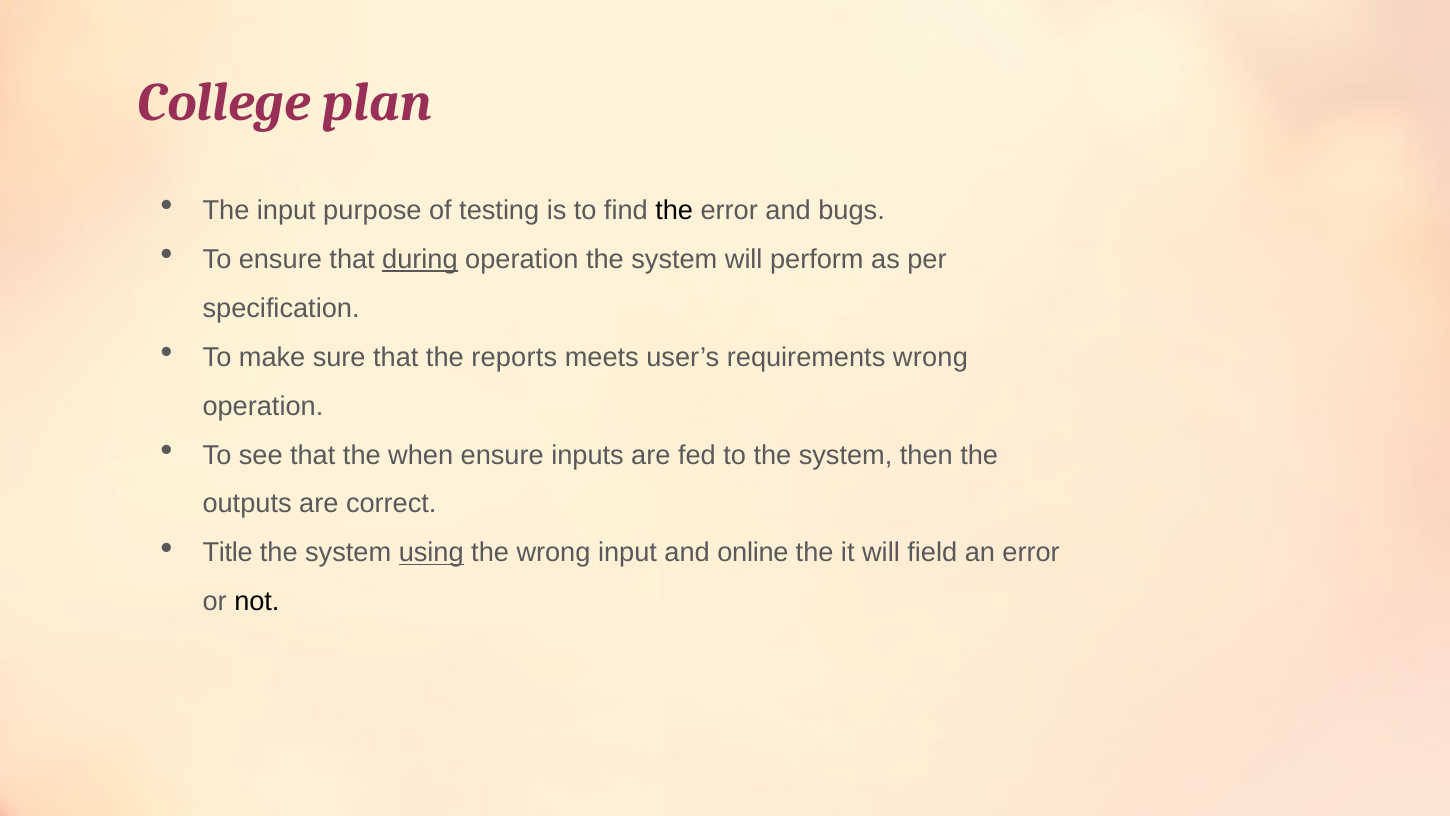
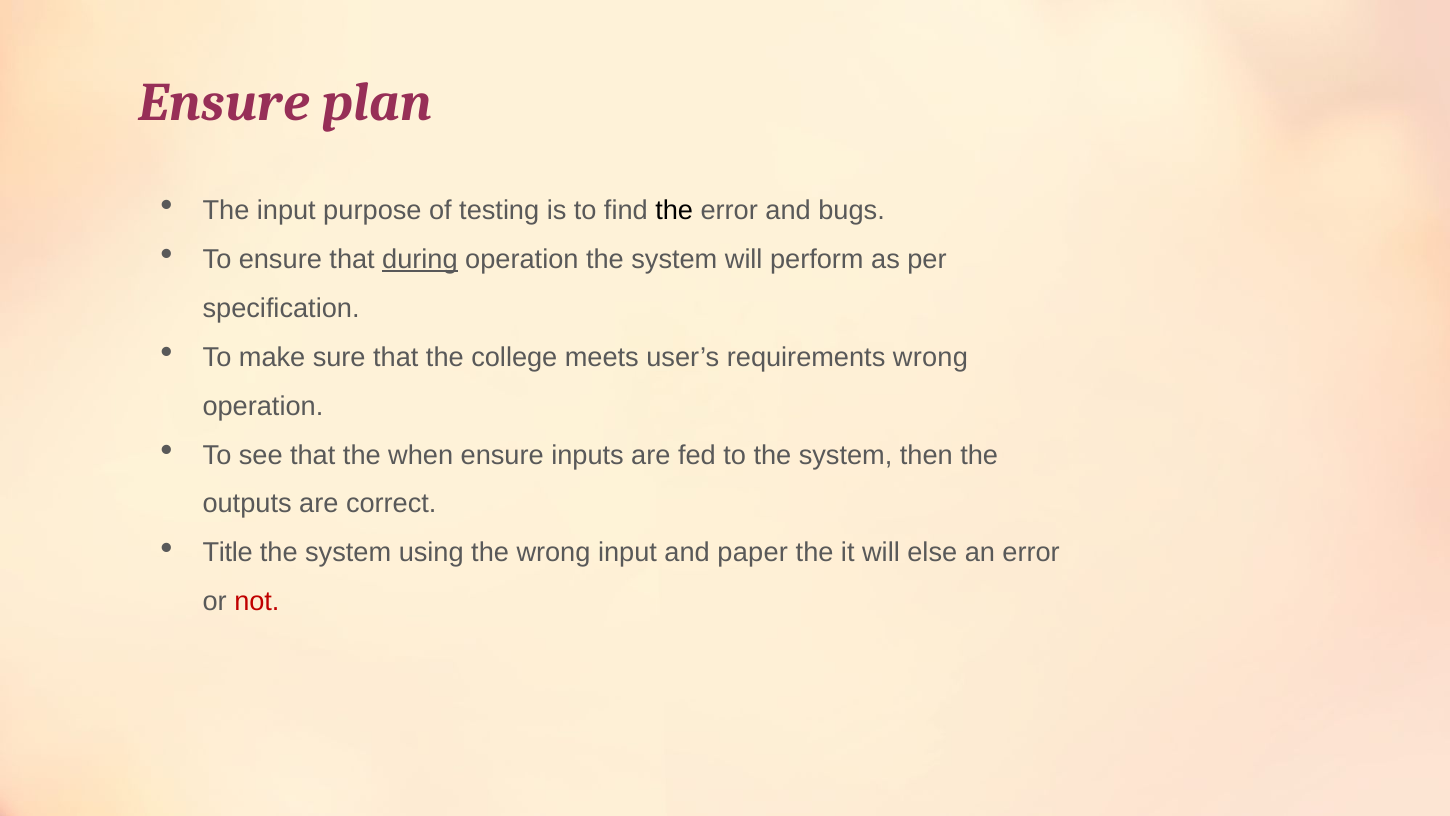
College at (224, 103): College -> Ensure
reports: reports -> college
using underline: present -> none
online: online -> paper
field: field -> else
not colour: black -> red
